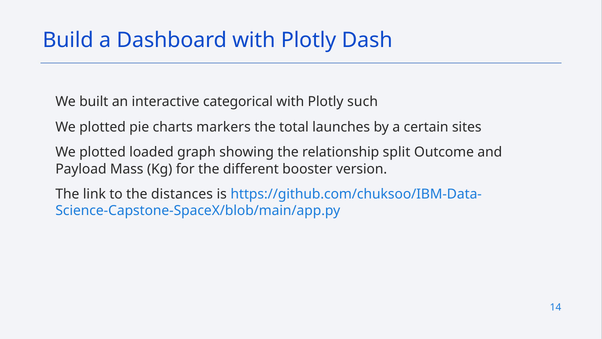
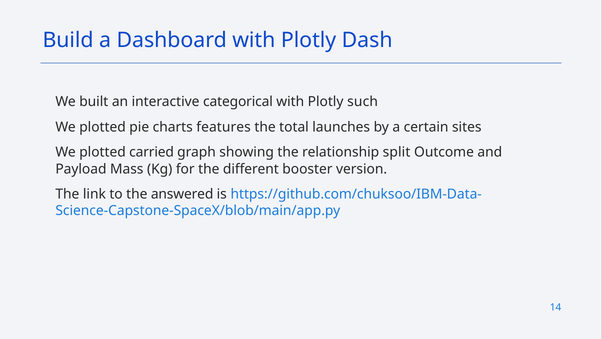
markers: markers -> features
loaded: loaded -> carried
distances: distances -> answered
